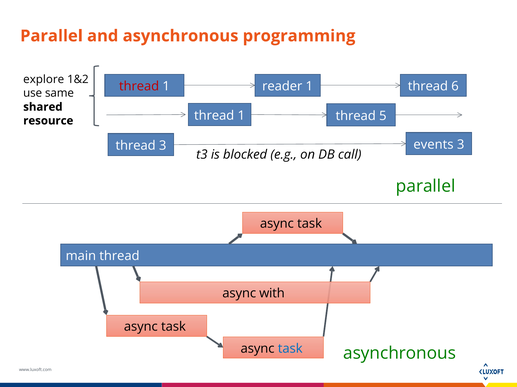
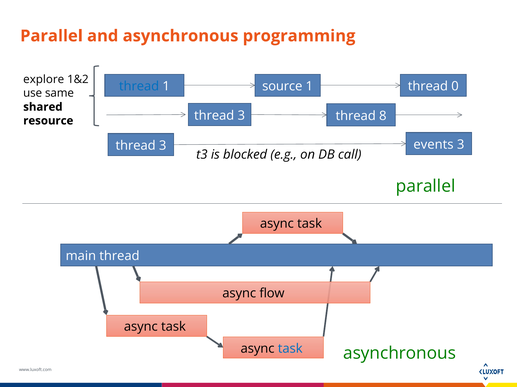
thread at (139, 86) colour: red -> blue
reader: reader -> source
6: 6 -> 0
1 at (241, 116): 1 -> 3
5: 5 -> 8
with: with -> flow
